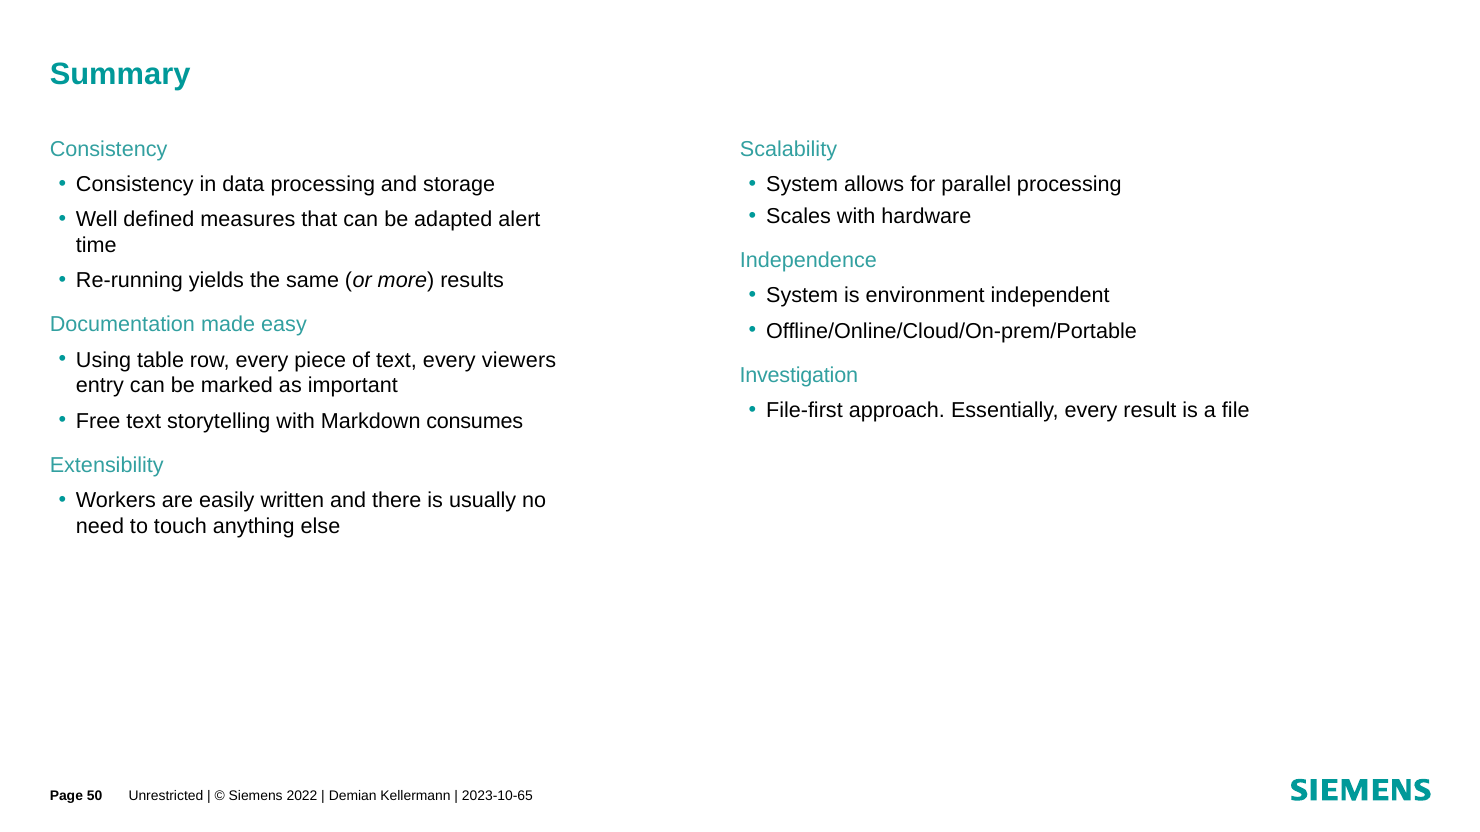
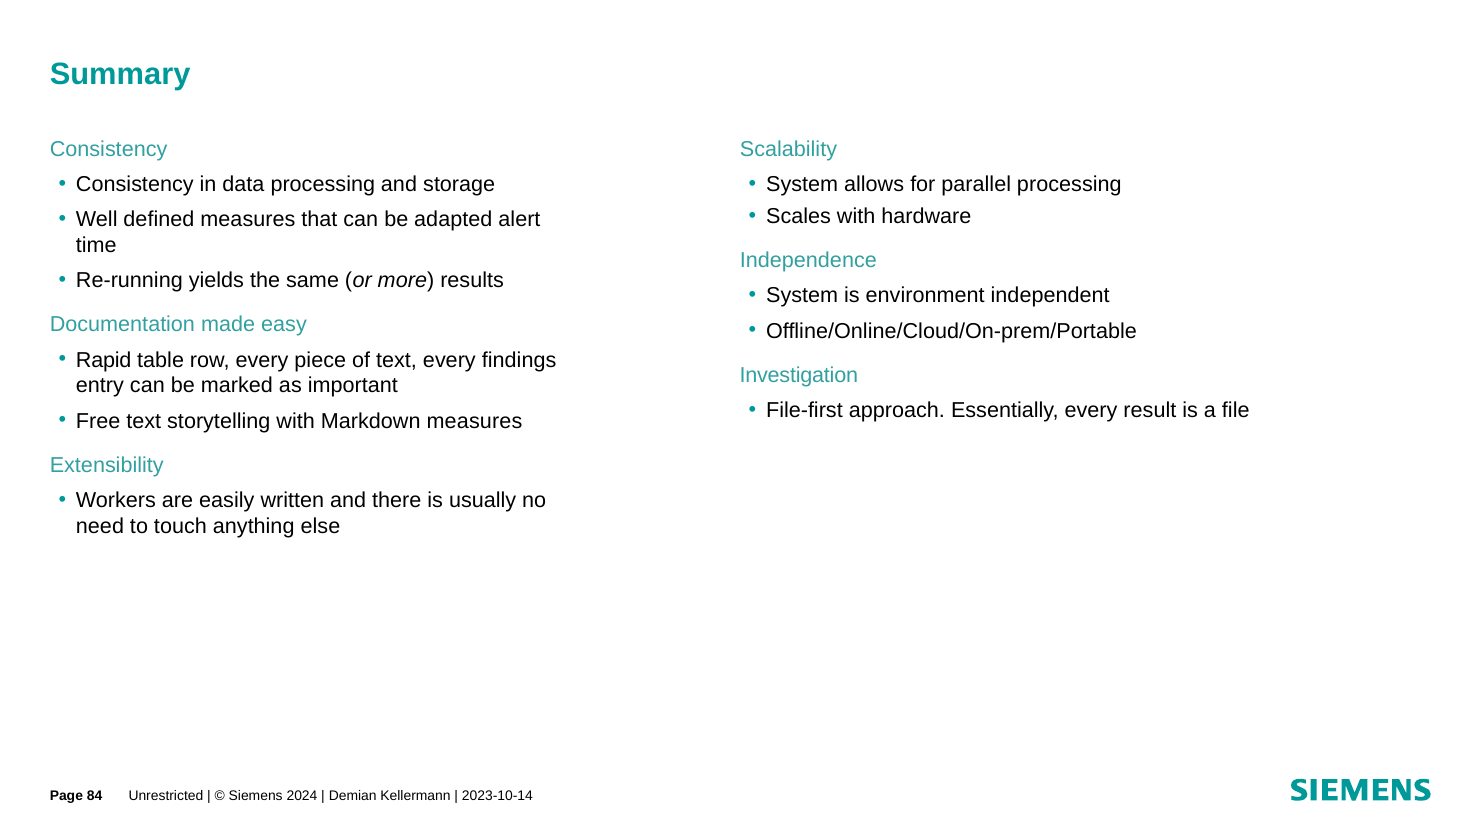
Using: Using -> Rapid
viewers: viewers -> findings
Markdown consumes: consumes -> measures
50: 50 -> 84
2022: 2022 -> 2024
2023-10-65: 2023-10-65 -> 2023-10-14
